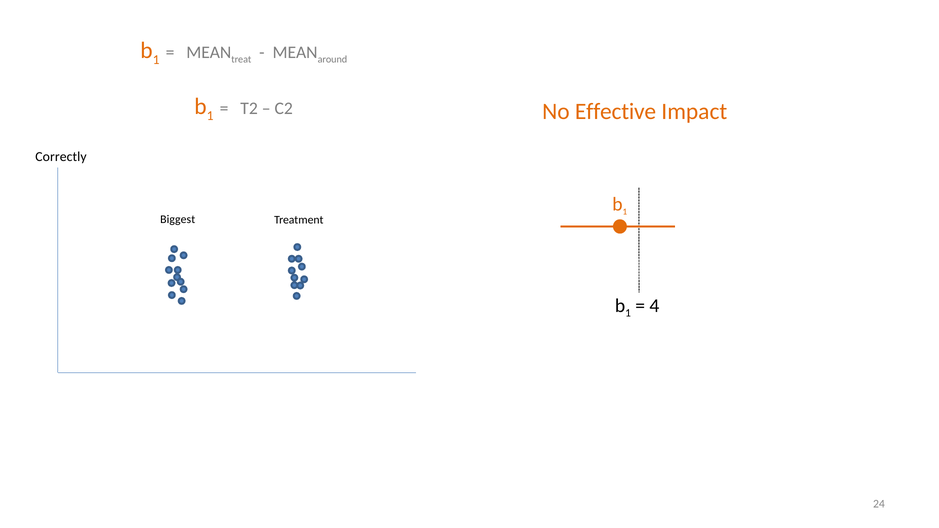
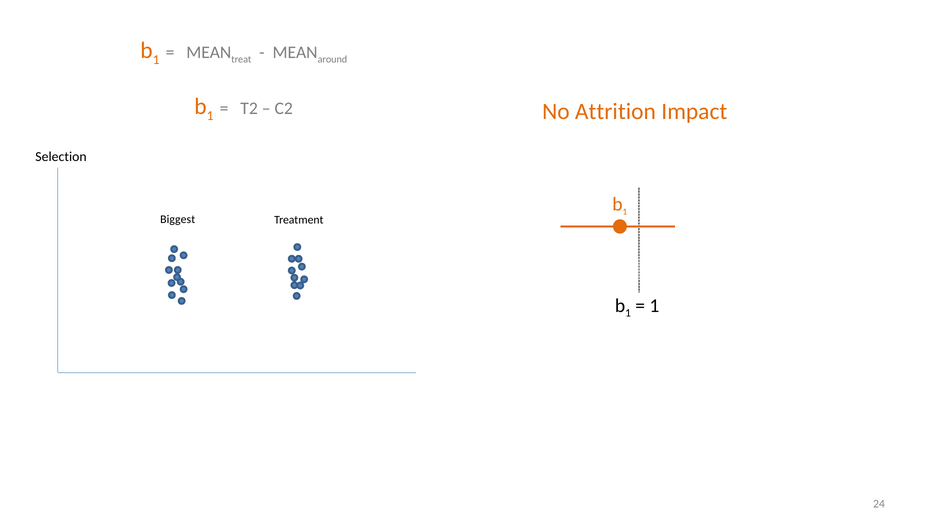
Effective: Effective -> Attrition
Correctly: Correctly -> Selection
4 at (654, 306): 4 -> 1
